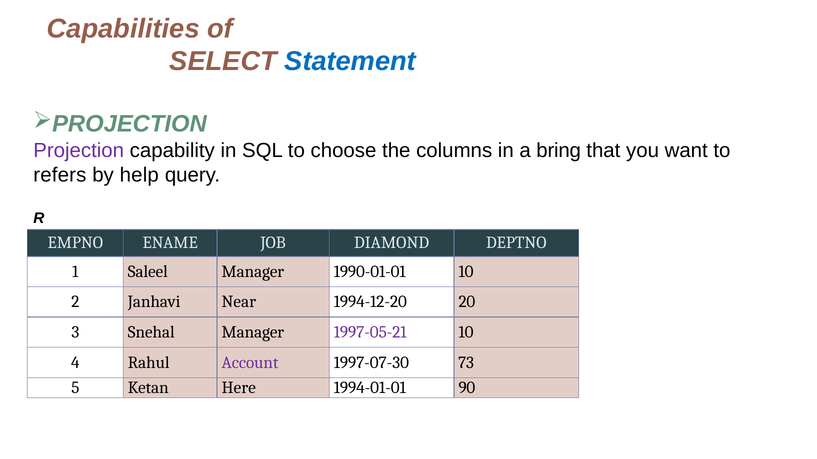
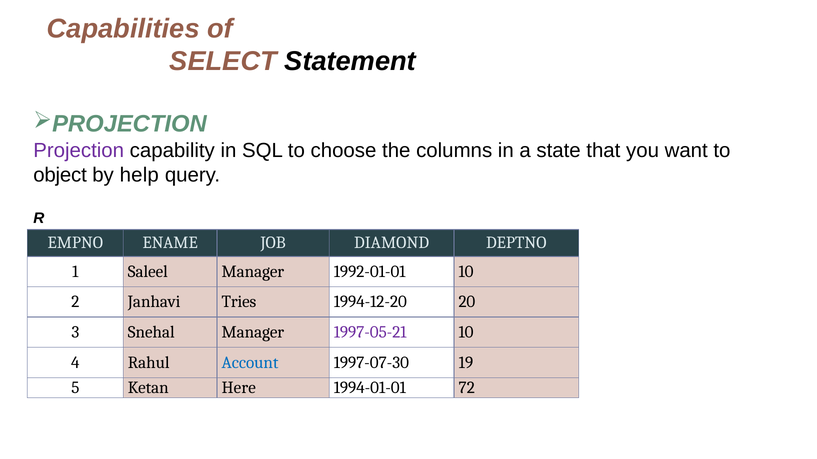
Statement colour: blue -> black
bring: bring -> state
refers: refers -> object
1990-01-01: 1990-01-01 -> 1992-01-01
Near: Near -> Tries
Account colour: purple -> blue
73: 73 -> 19
90: 90 -> 72
